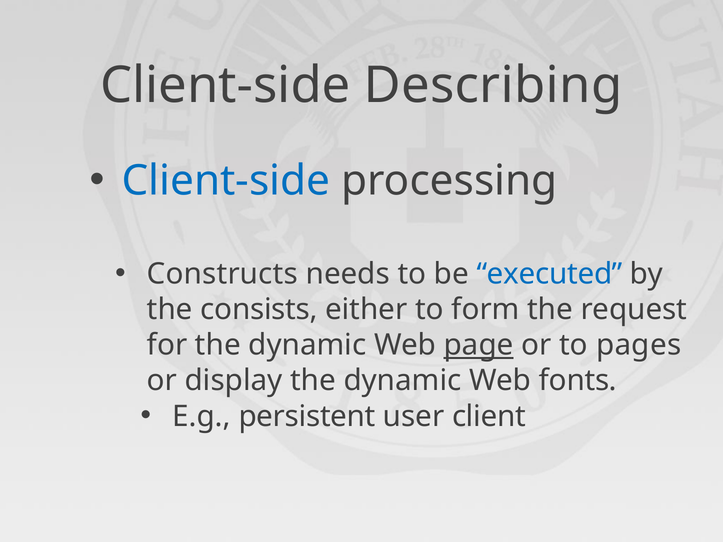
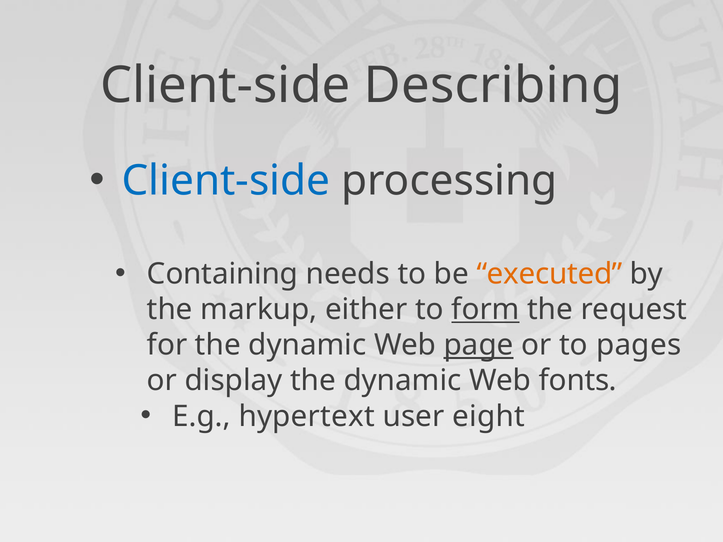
Constructs: Constructs -> Containing
executed colour: blue -> orange
consists: consists -> markup
form underline: none -> present
persistent: persistent -> hypertext
client: client -> eight
